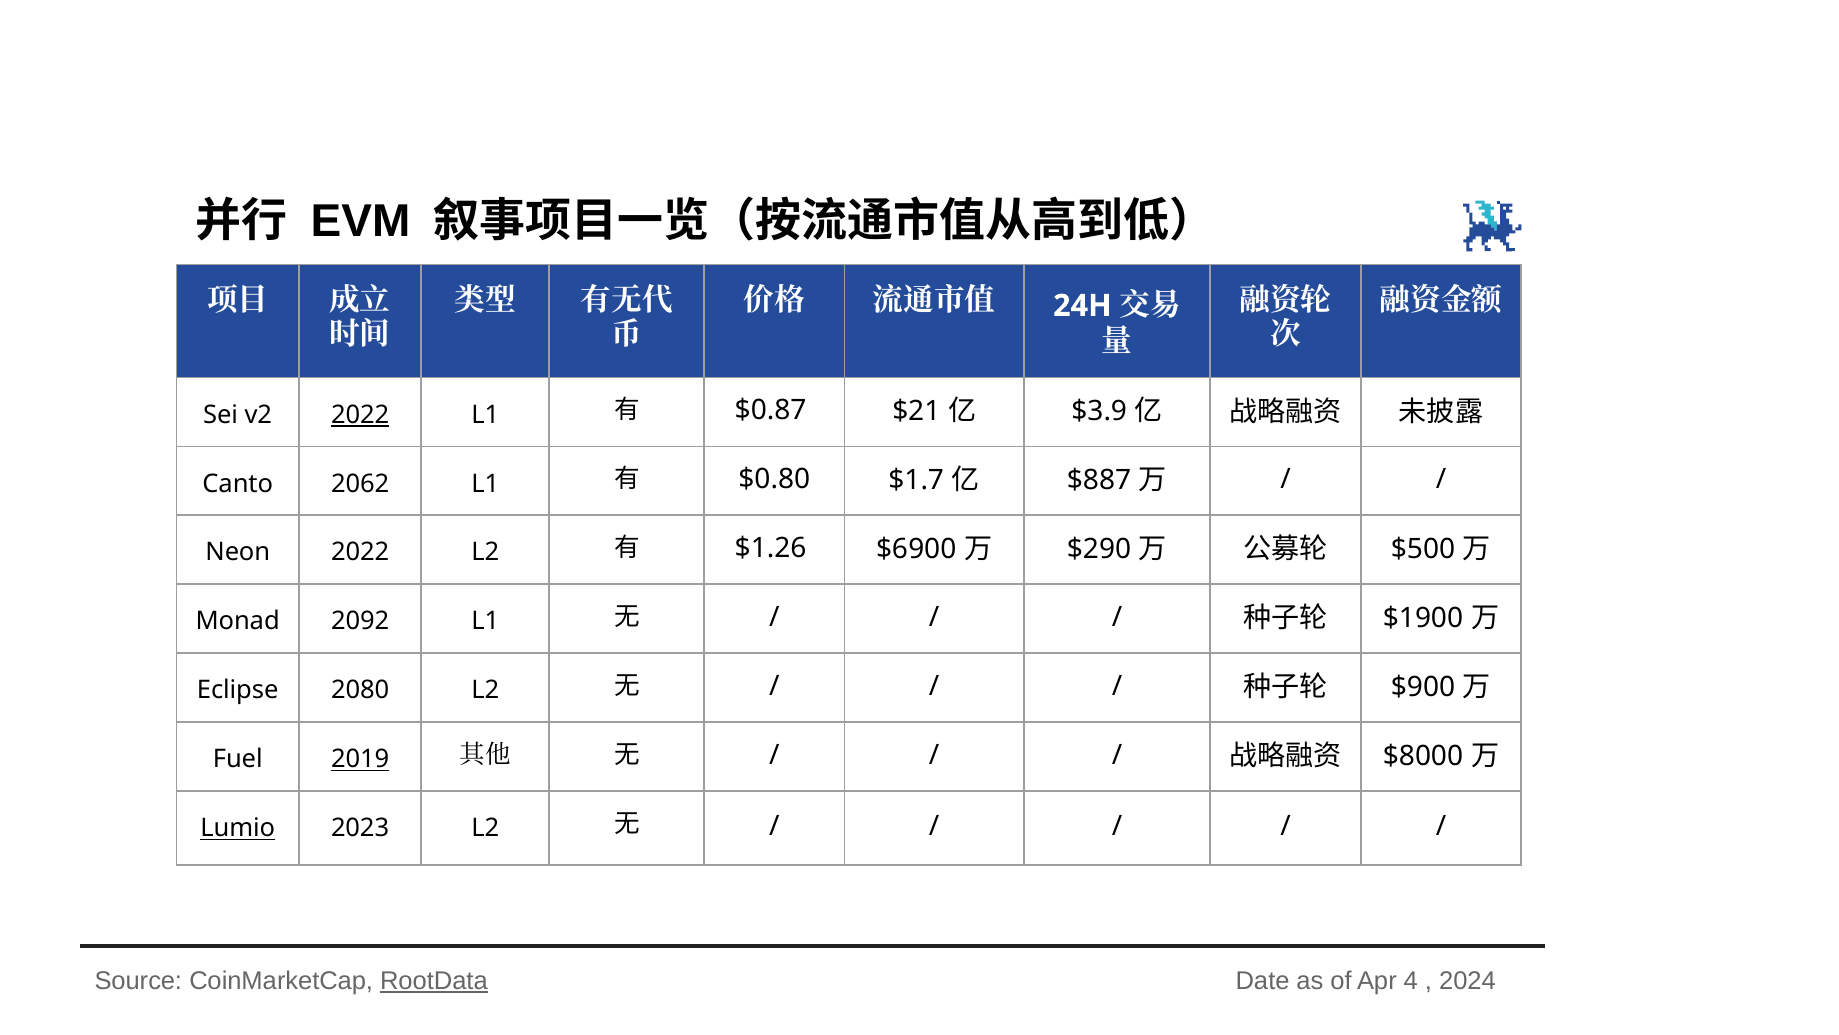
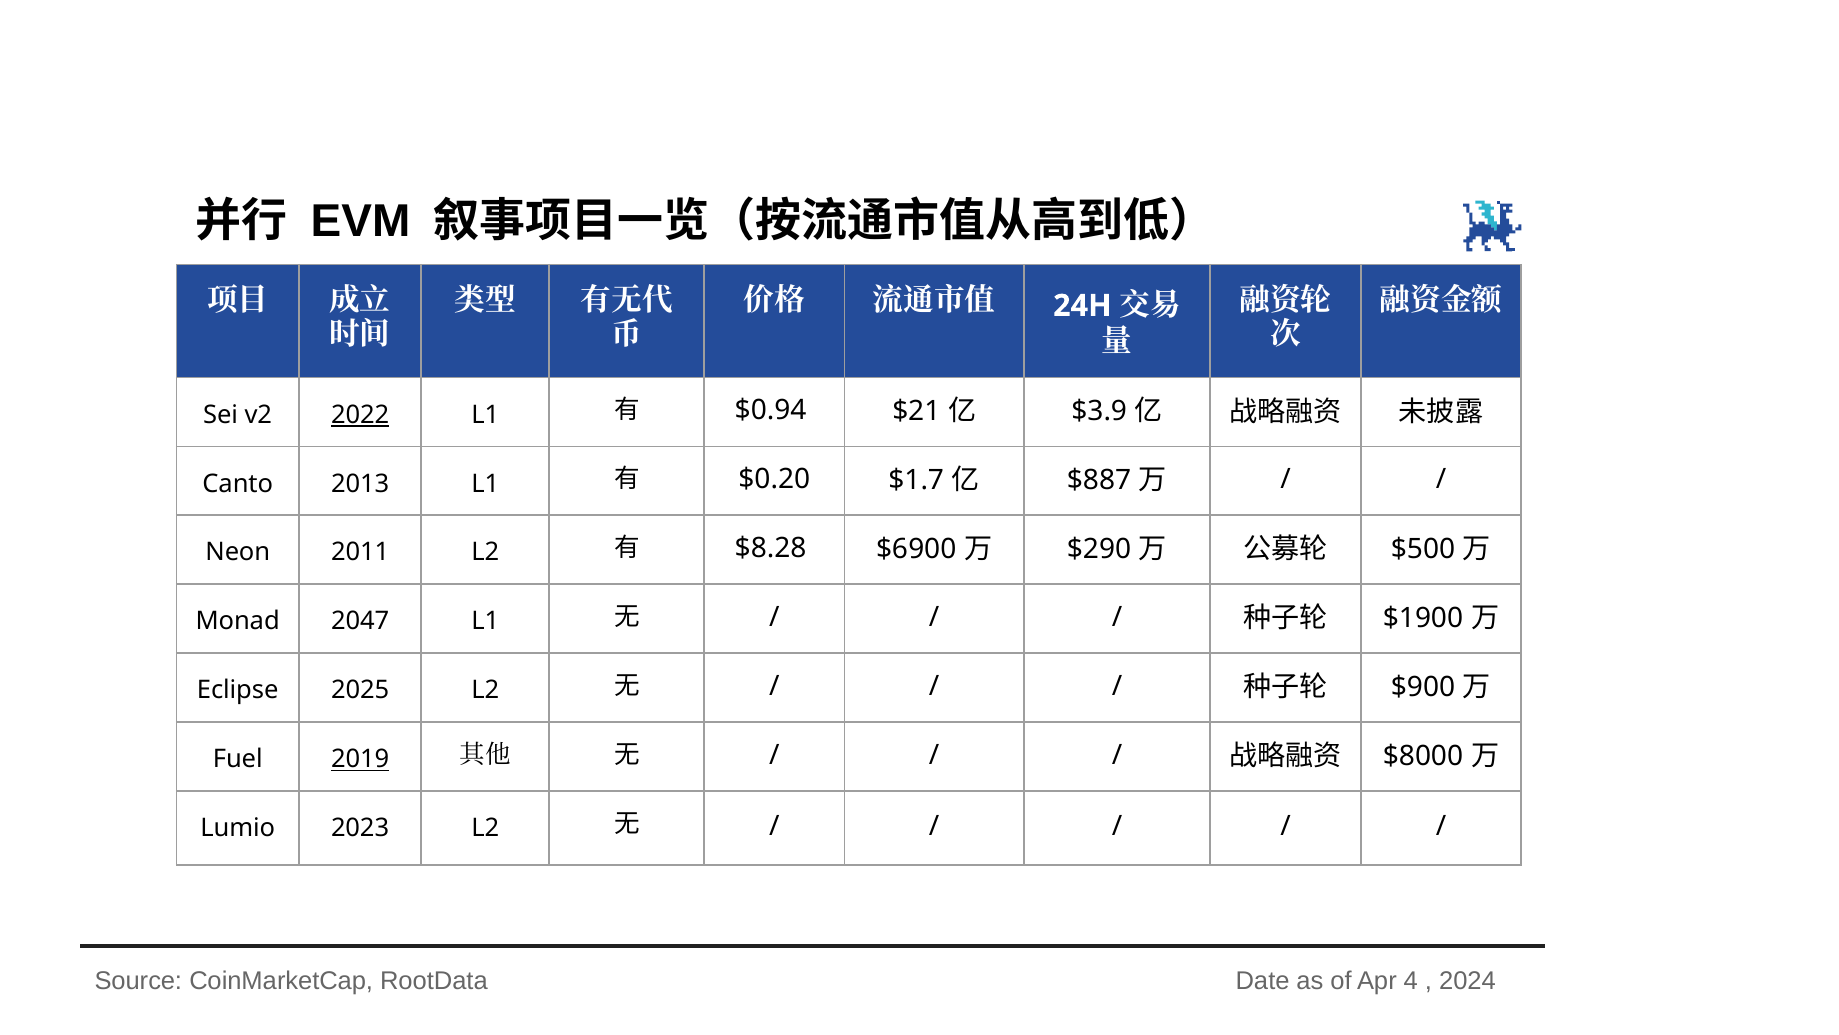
$0.87: $0.87 -> $0.94
2062: 2062 -> 2013
$0.80: $0.80 -> $0.20
Neon 2022: 2022 -> 2011
$1.26: $1.26 -> $8.28
2092: 2092 -> 2047
2080: 2080 -> 2025
Lumio underline: present -> none
RootData underline: present -> none
